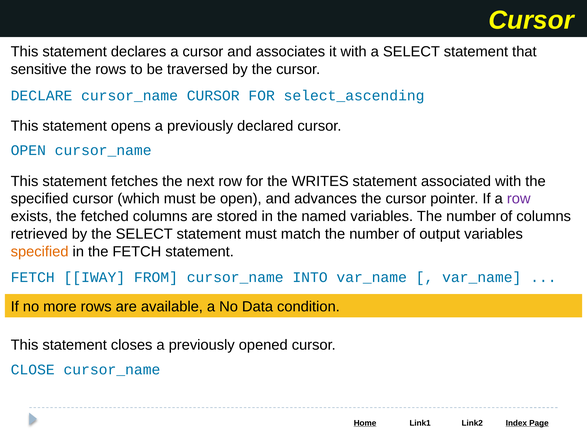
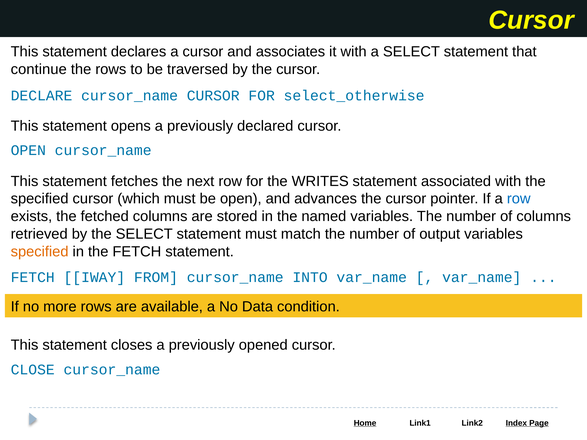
sensitive: sensitive -> continue
select_ascending: select_ascending -> select_otherwise
row at (519, 199) colour: purple -> blue
